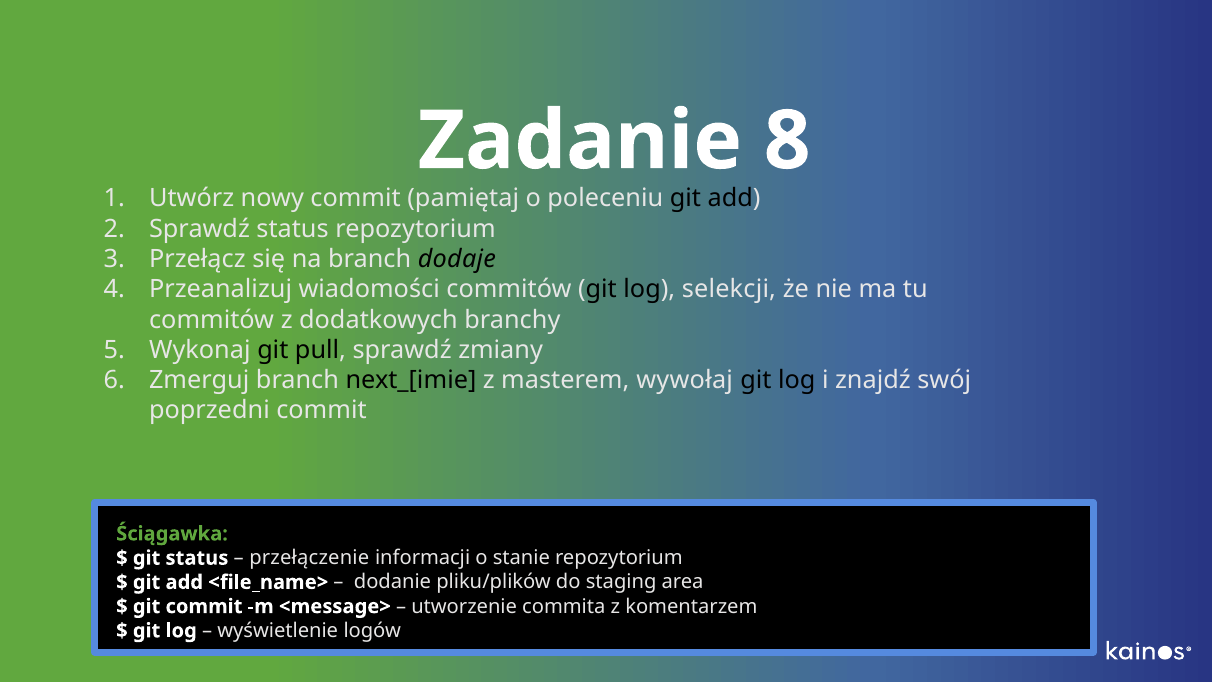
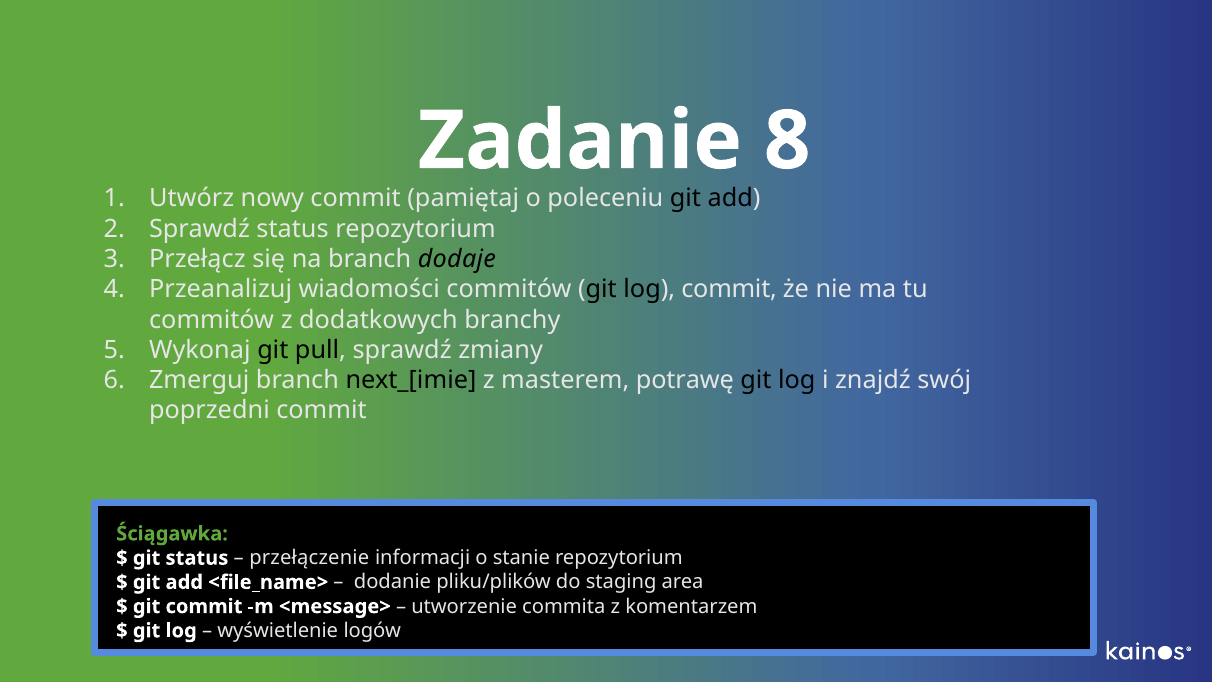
log selekcji: selekcji -> commit
wywołaj: wywołaj -> potrawę
